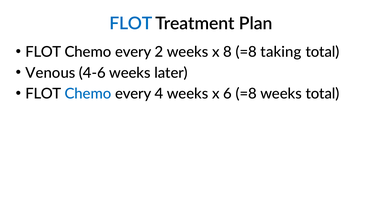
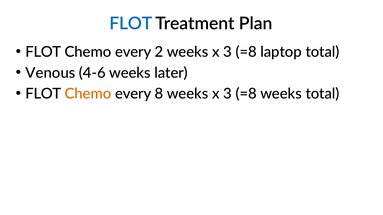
2 weeks x 8: 8 -> 3
taking: taking -> laptop
Chemo at (88, 94) colour: blue -> orange
4: 4 -> 8
6 at (228, 94): 6 -> 3
